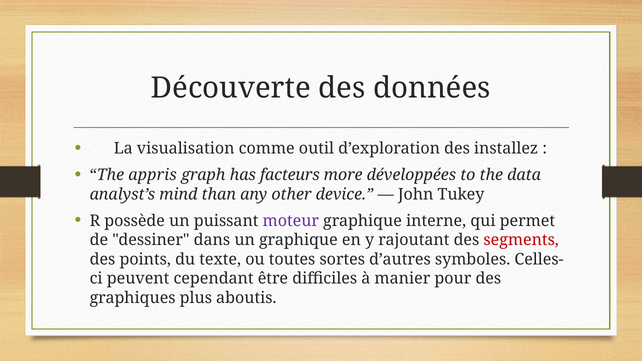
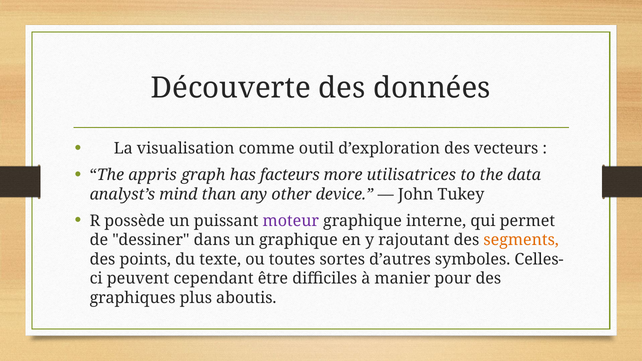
installez: installez -> vecteurs
développées: développées -> utilisatrices
segments colour: red -> orange
